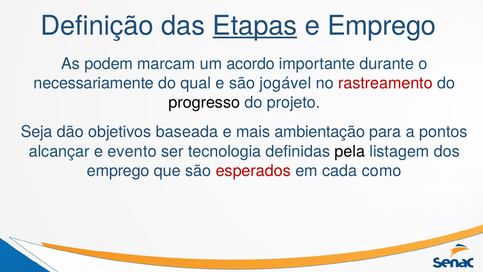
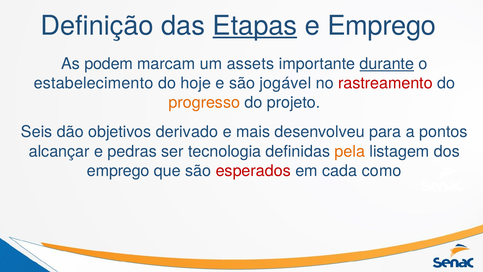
acordo: acordo -> assets
durante underline: none -> present
necessariamente: necessariamente -> estabelecimento
qual: qual -> hoje
progresso colour: black -> orange
Seja: Seja -> Seis
baseada: baseada -> derivado
ambientação: ambientação -> desenvolveu
evento: evento -> pedras
pela colour: black -> orange
